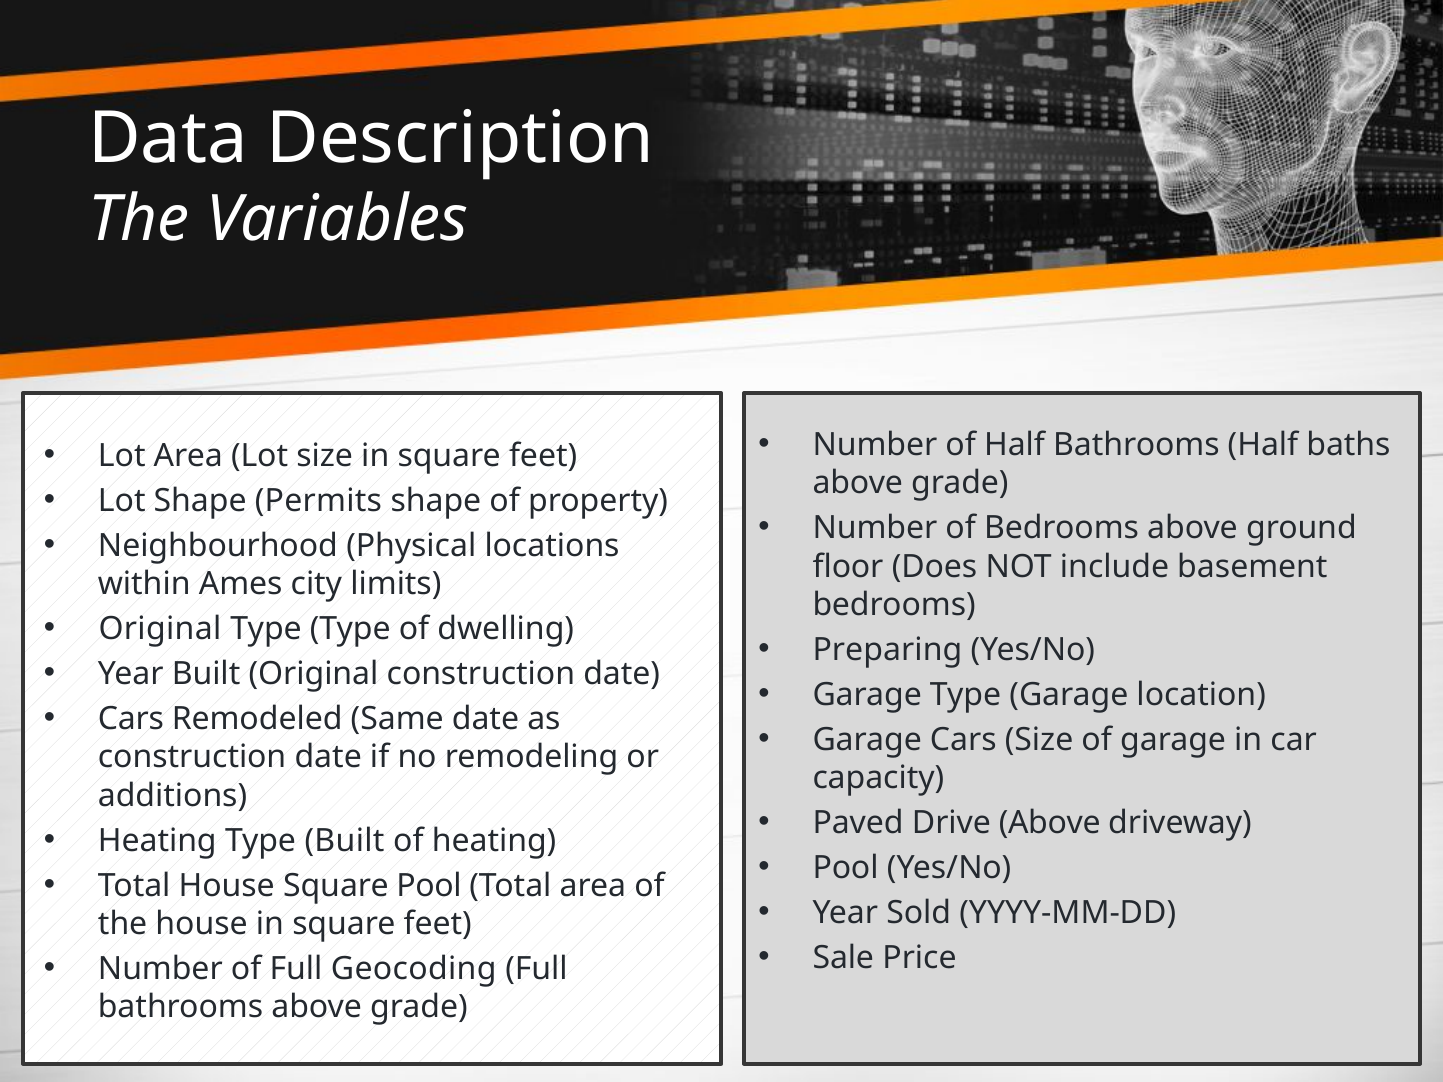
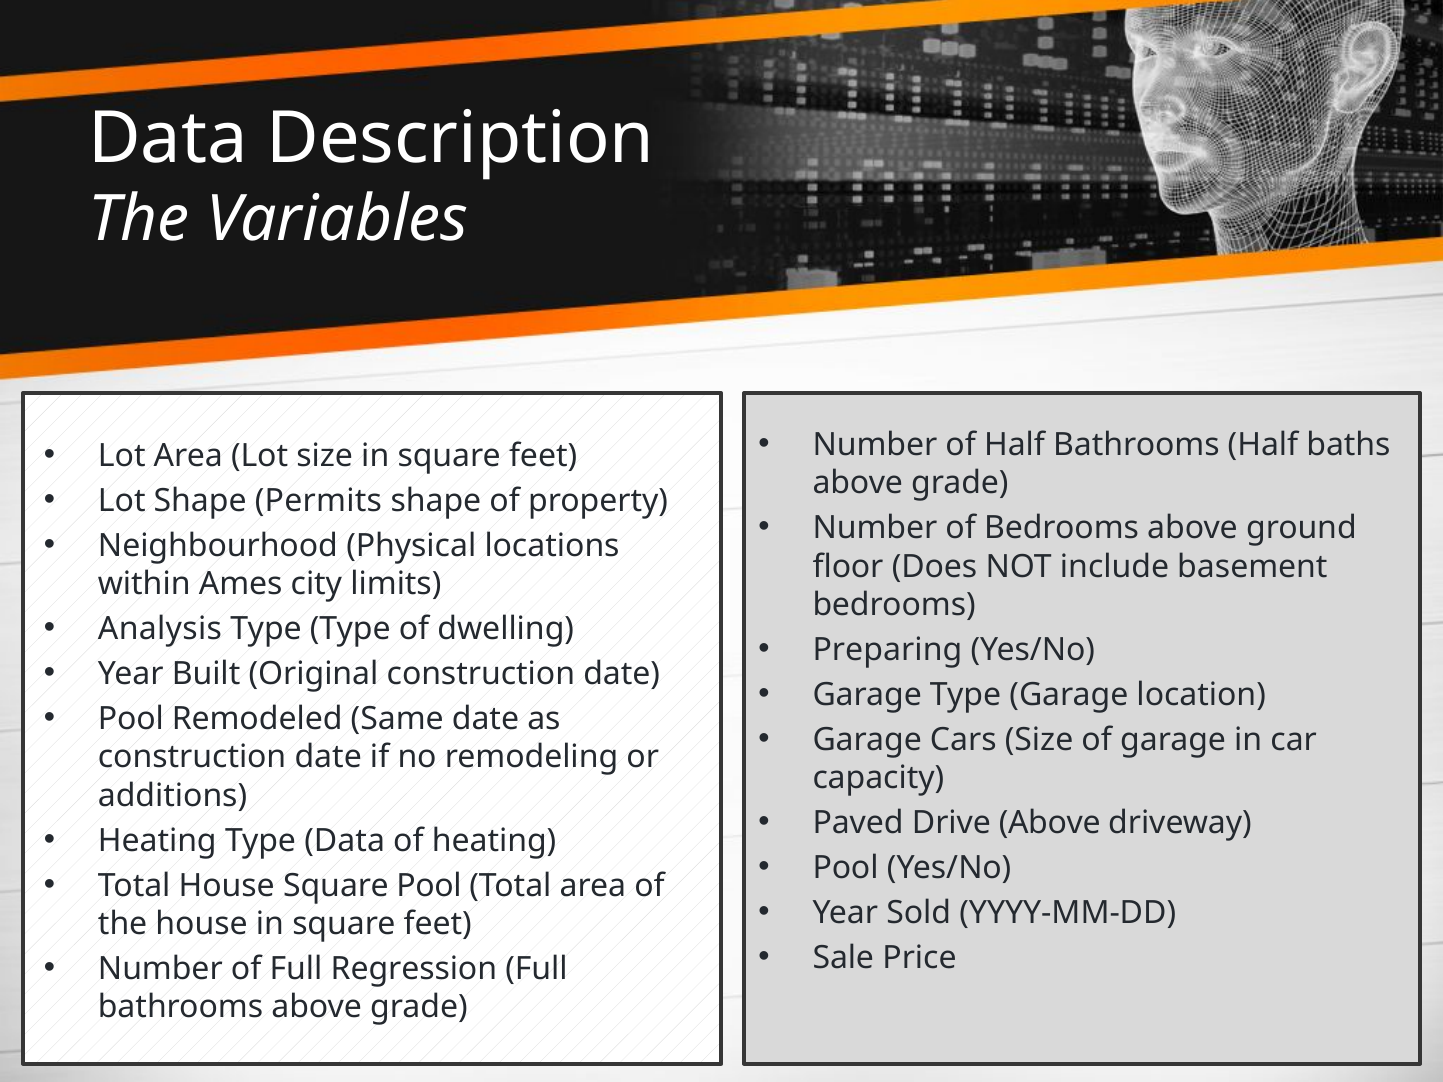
Original at (160, 629): Original -> Analysis
Cars at (131, 719): Cars -> Pool
Type Built: Built -> Data
Geocoding: Geocoding -> Regression
